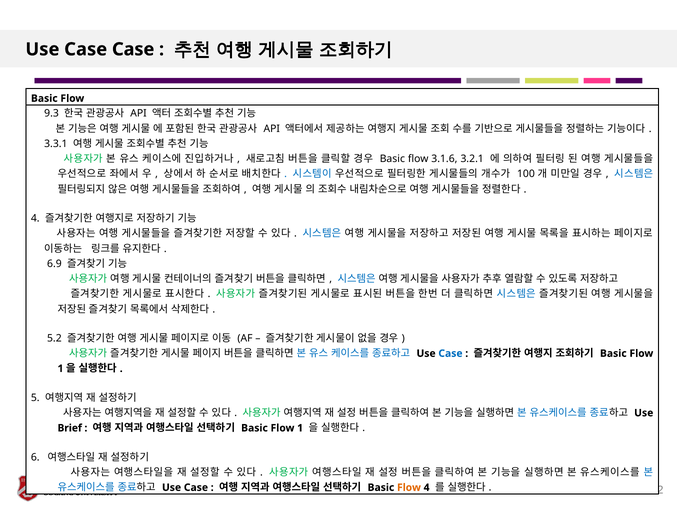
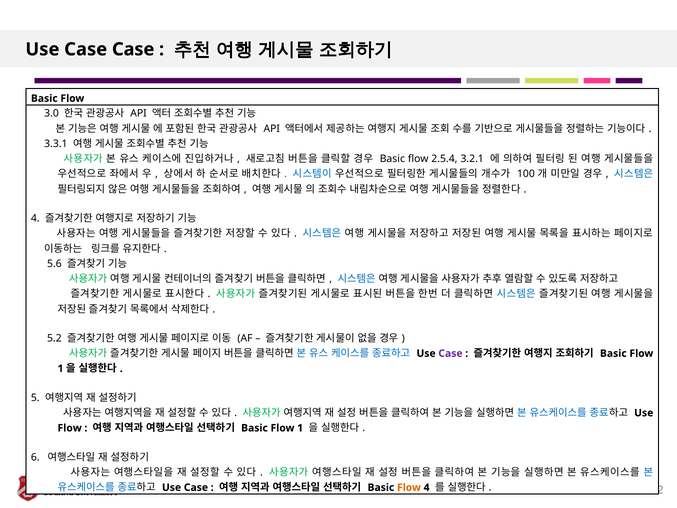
9.3: 9.3 -> 3.0
3.1.6: 3.1.6 -> 2.5.4
6.9: 6.9 -> 5.6
Case at (450, 353) colour: blue -> purple
Brief at (70, 428): Brief -> Flow
